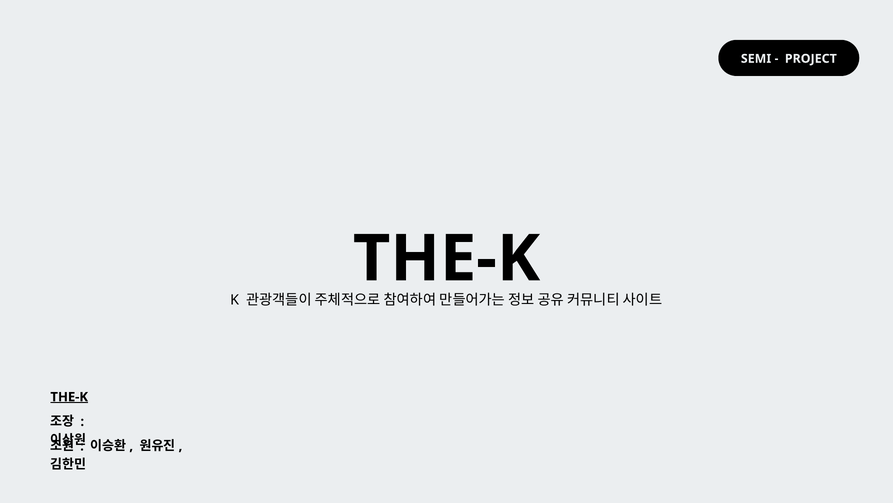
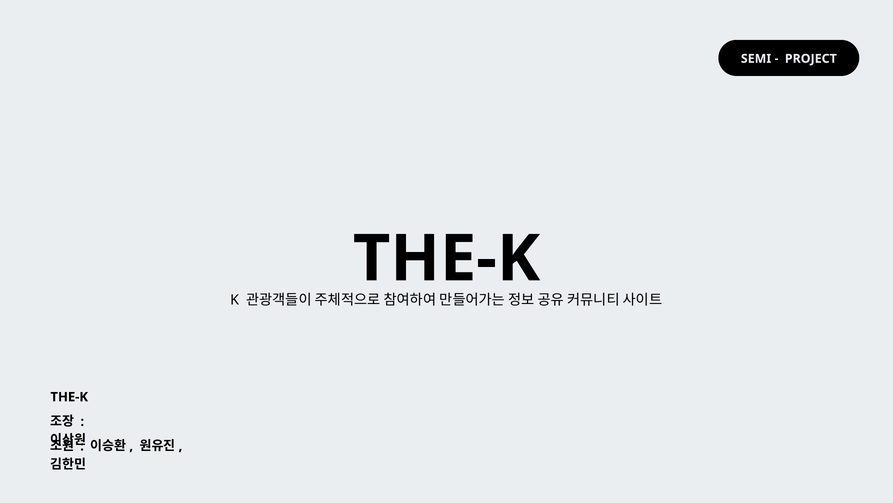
THE-K at (69, 396) underline: present -> none
